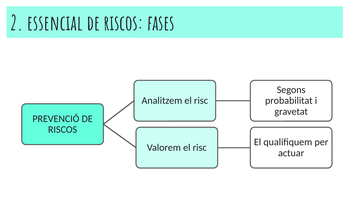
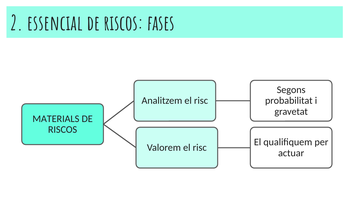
PREVENCIÓ: PREVENCIÓ -> MATERIALS
